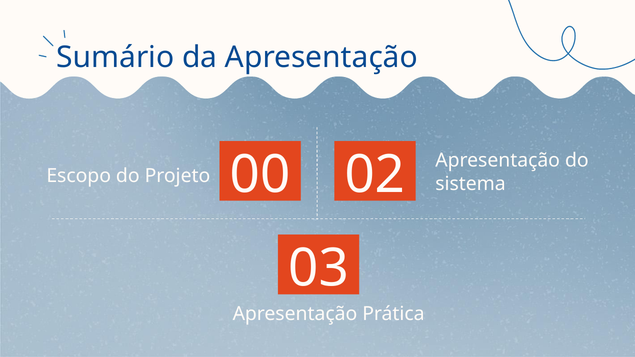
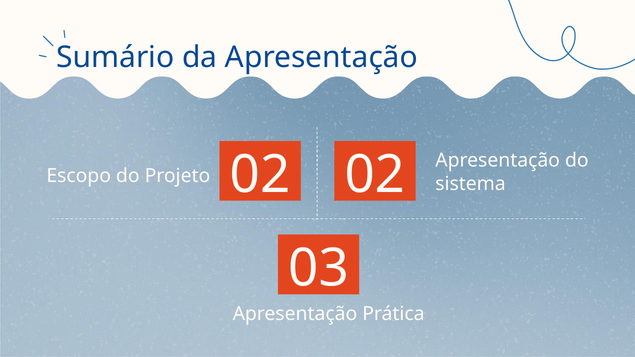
Projeto 00: 00 -> 02
